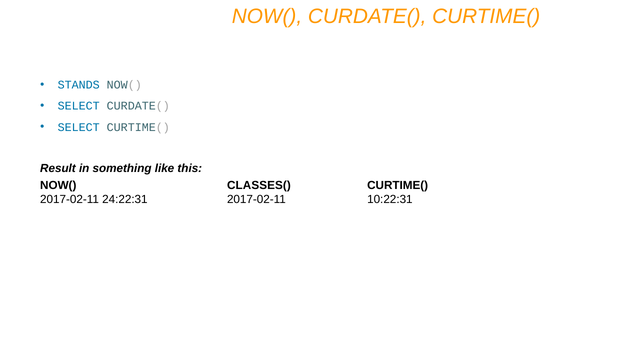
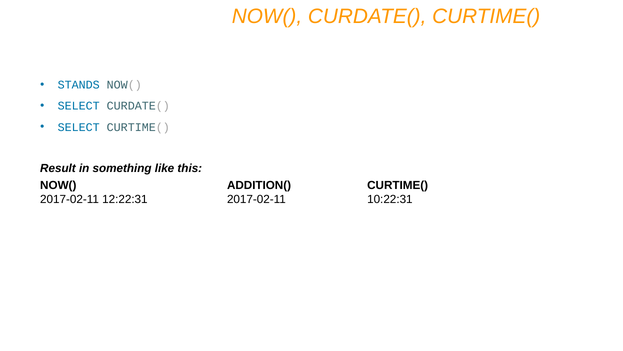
CLASSES(: CLASSES( -> ADDITION(
24:22:31: 24:22:31 -> 12:22:31
